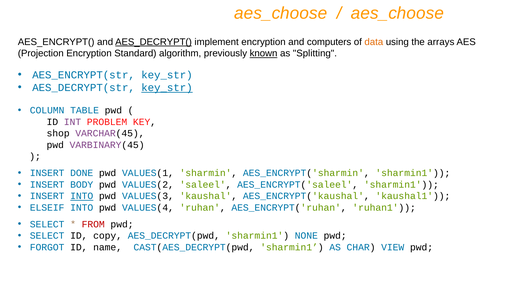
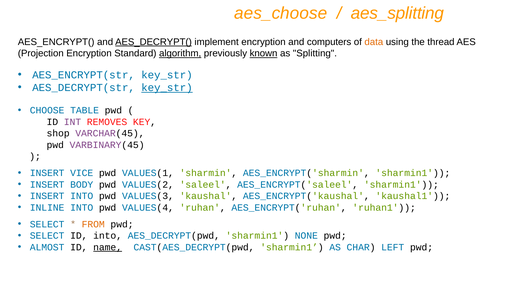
aes_choose at (397, 13): aes_choose -> aes_splitting
arrays: arrays -> thread
algorithm underline: none -> present
COLUMN: COLUMN -> CHOOSE
PROBLEM: PROBLEM -> REMOVES
DONE: DONE -> VICE
INTO at (82, 196) underline: present -> none
ELSEIF: ELSEIF -> INLINE
FROM colour: red -> orange
ID copy: copy -> into
FORGOT: FORGOT -> ALMOST
name underline: none -> present
VIEW: VIEW -> LEFT
